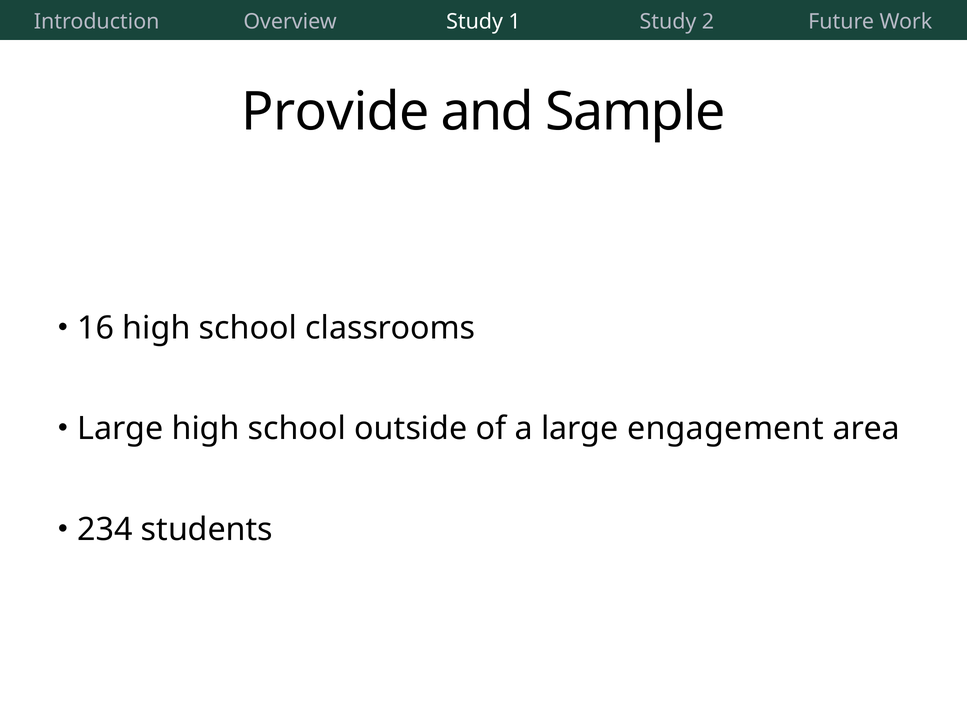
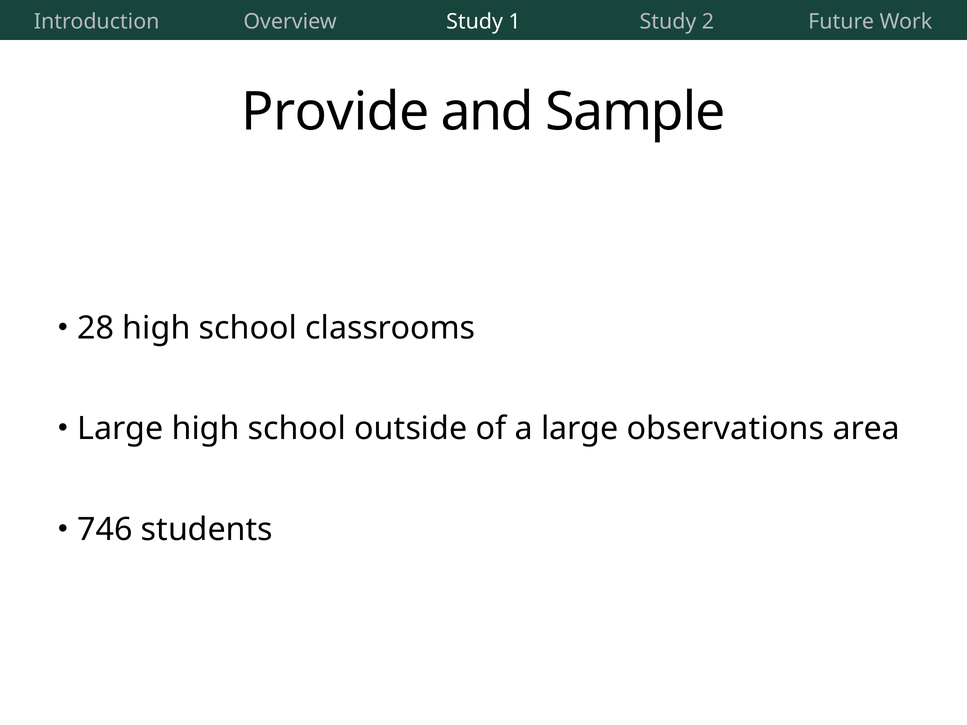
16: 16 -> 28
engagement: engagement -> observations
234: 234 -> 746
